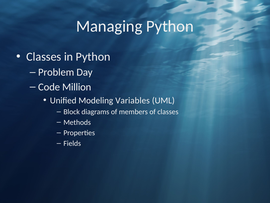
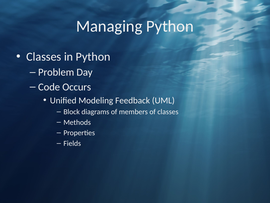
Million: Million -> Occurs
Variables: Variables -> Feedback
